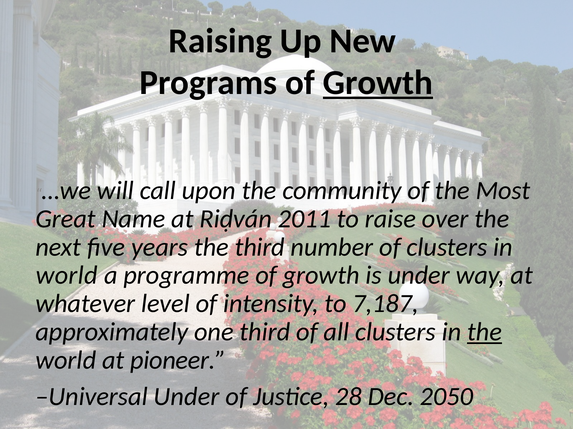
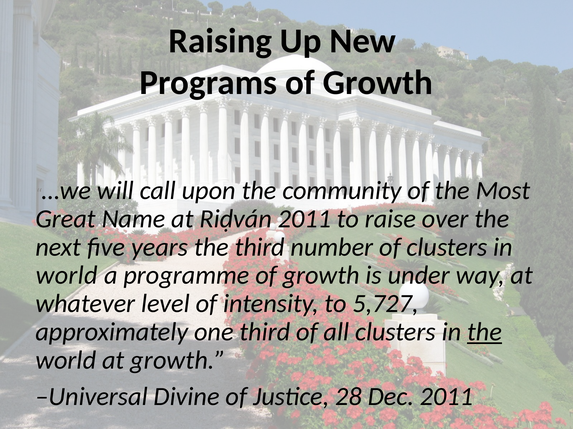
Growth at (378, 83) underline: present -> none
7,187: 7,187 -> 5,727
at pioneer: pioneer -> growth
Universal Under: Under -> Divine
Dec 2050: 2050 -> 2011
